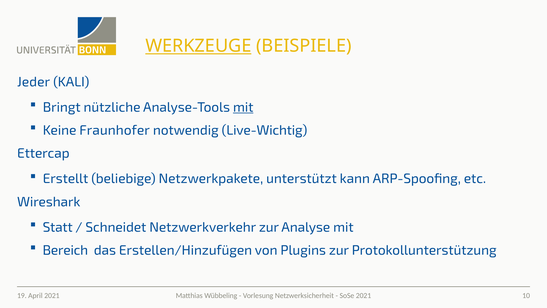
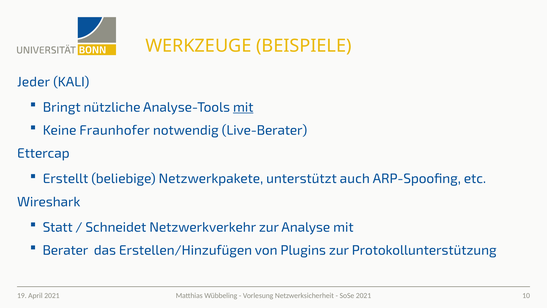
WERKZEUGE underline: present -> none
Live-Wichtig: Live-Wichtig -> Live-Berater
kann: kann -> auch
Bereich: Bereich -> Berater
